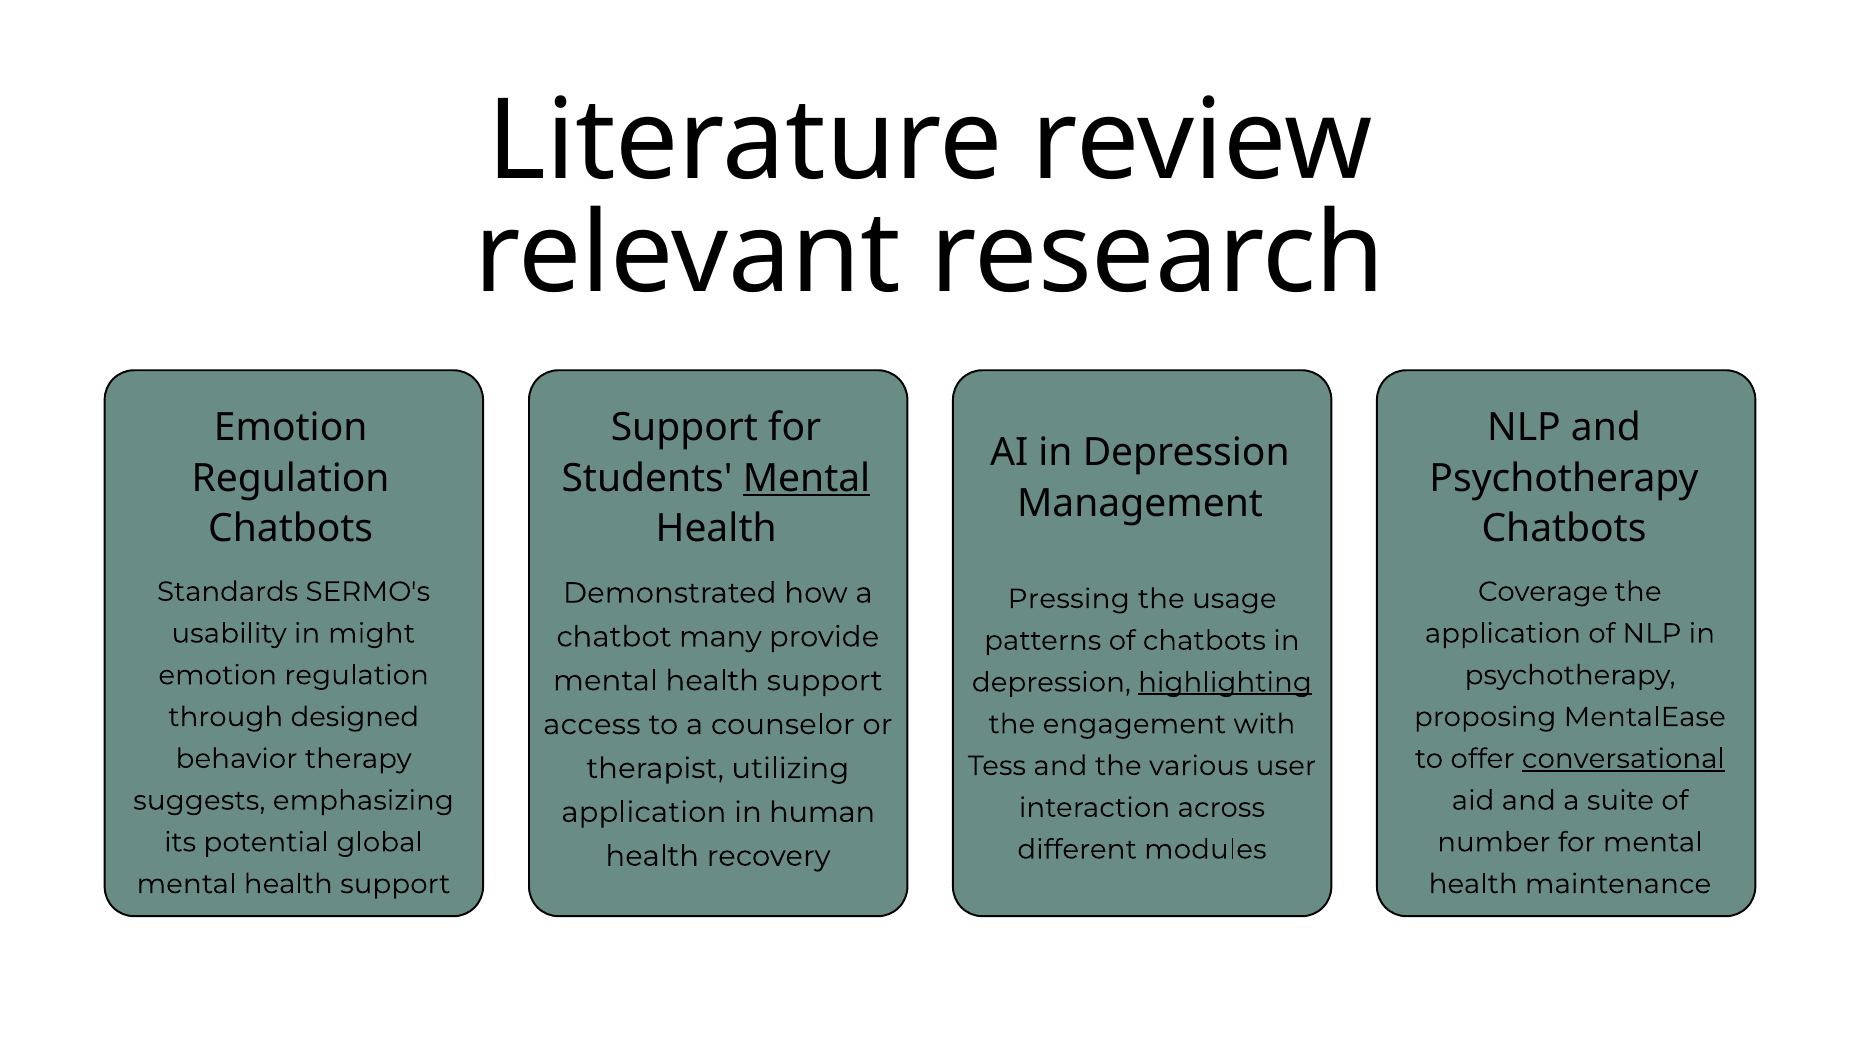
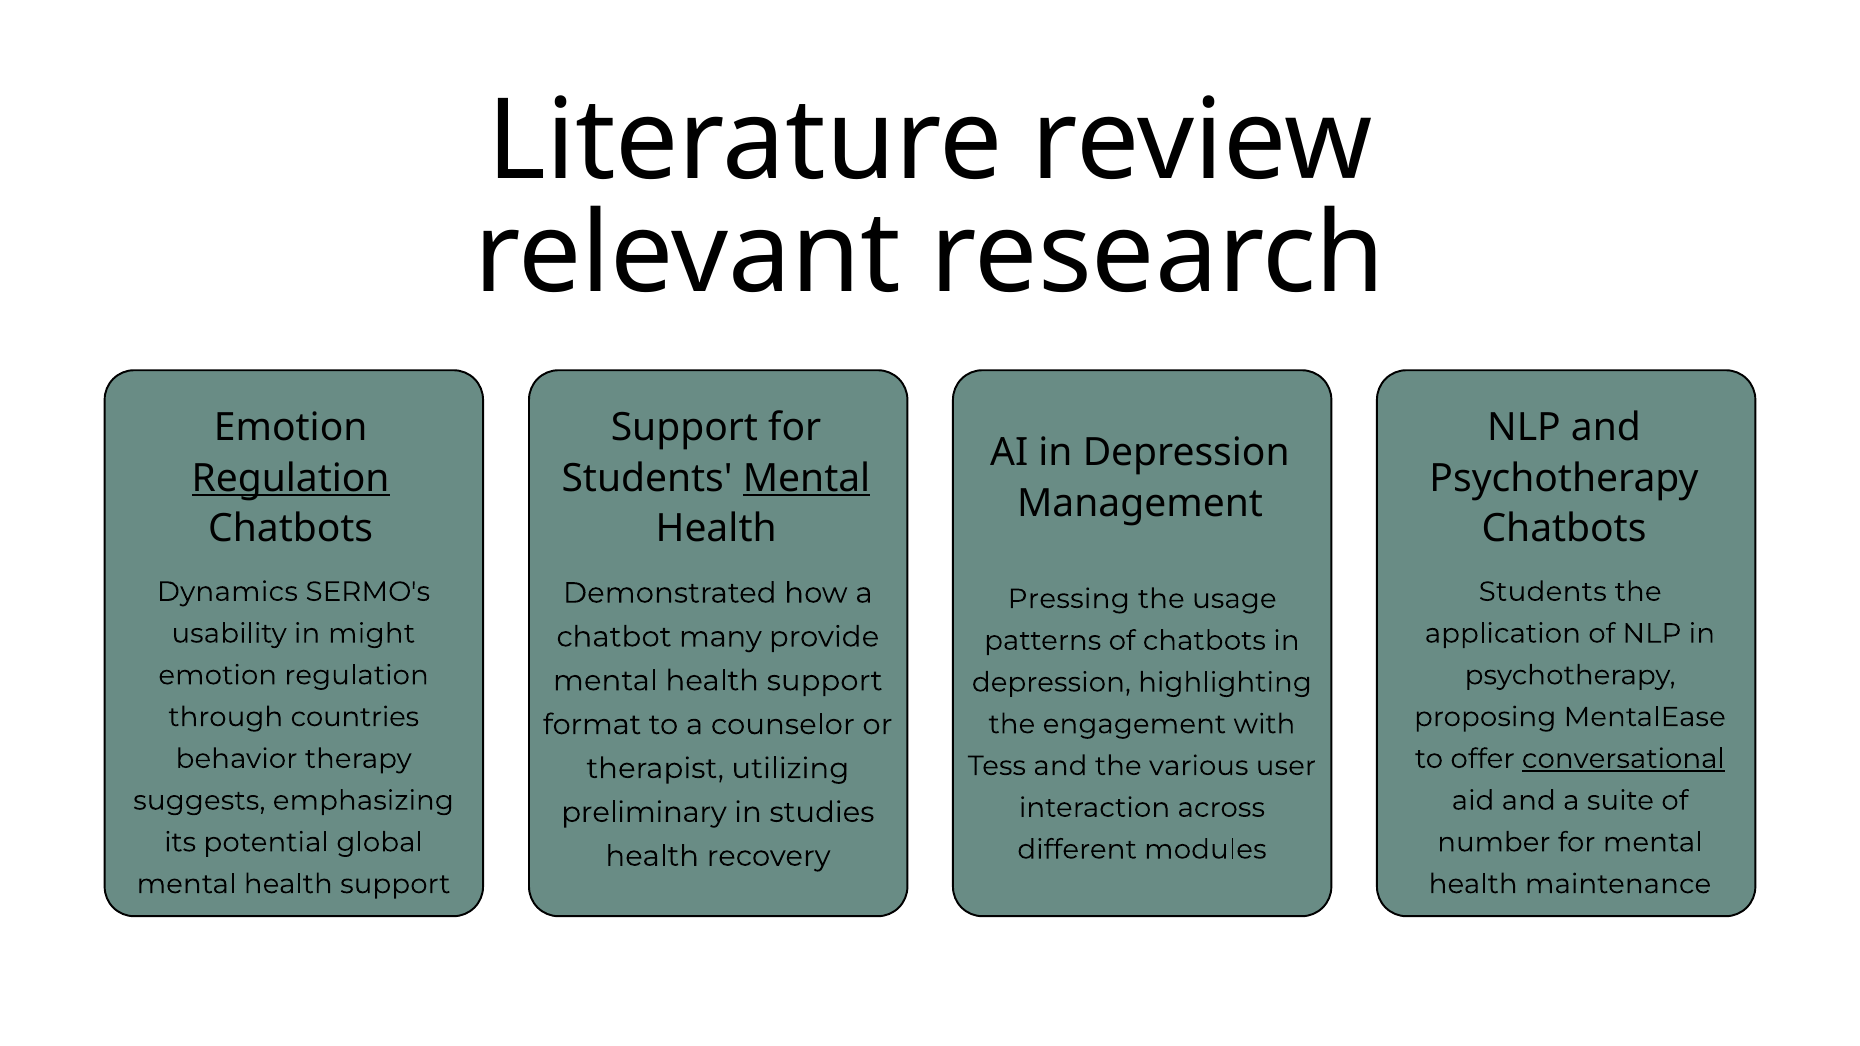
Regulation at (291, 478) underline: none -> present
Standards: Standards -> Dynamics
Coverage at (1543, 592): Coverage -> Students
highlighting underline: present -> none
designed: designed -> countries
access: access -> format
application at (644, 813): application -> preliminary
human: human -> studies
